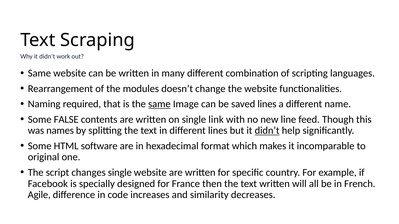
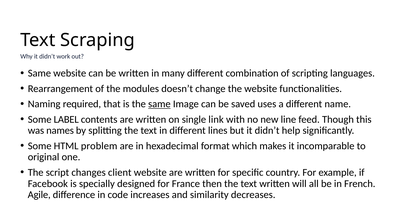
saved lines: lines -> uses
FALSE: FALSE -> LABEL
didn’t at (267, 131) underline: present -> none
software: software -> problem
changes single: single -> client
